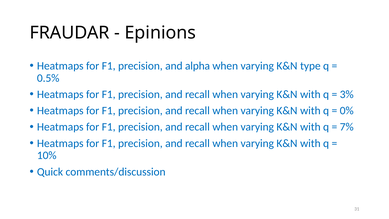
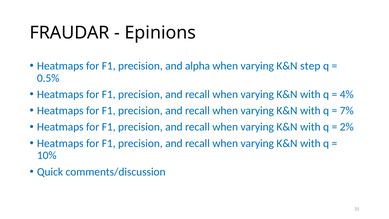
type: type -> step
3%: 3% -> 4%
0%: 0% -> 7%
7%: 7% -> 2%
